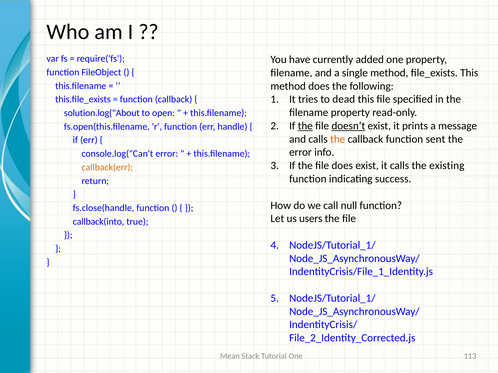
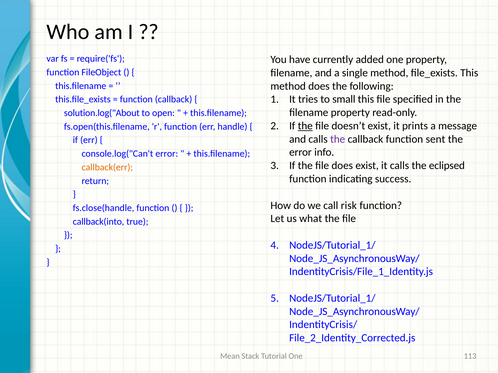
dead: dead -> small
doesn’t underline: present -> none
the at (338, 139) colour: orange -> purple
existing: existing -> eclipsed
null: null -> risk
users: users -> what
